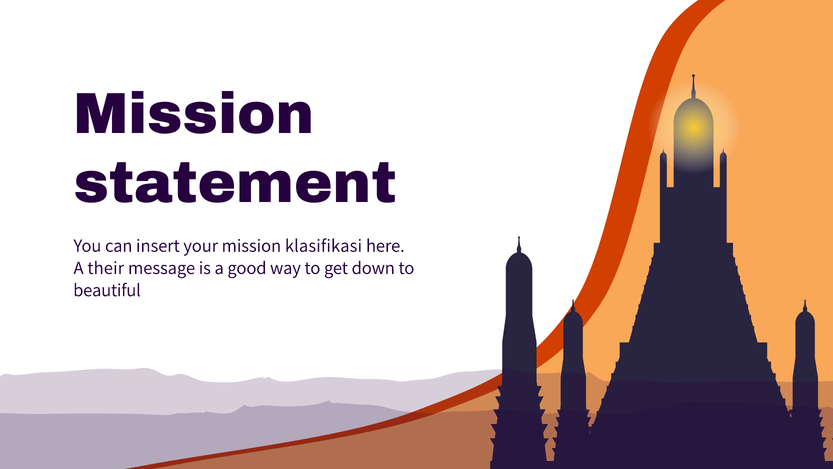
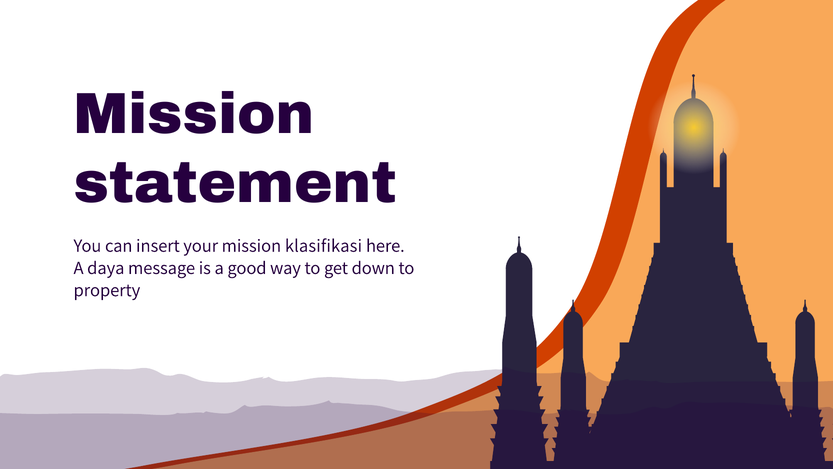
their: their -> daya
beautiful: beautiful -> property
